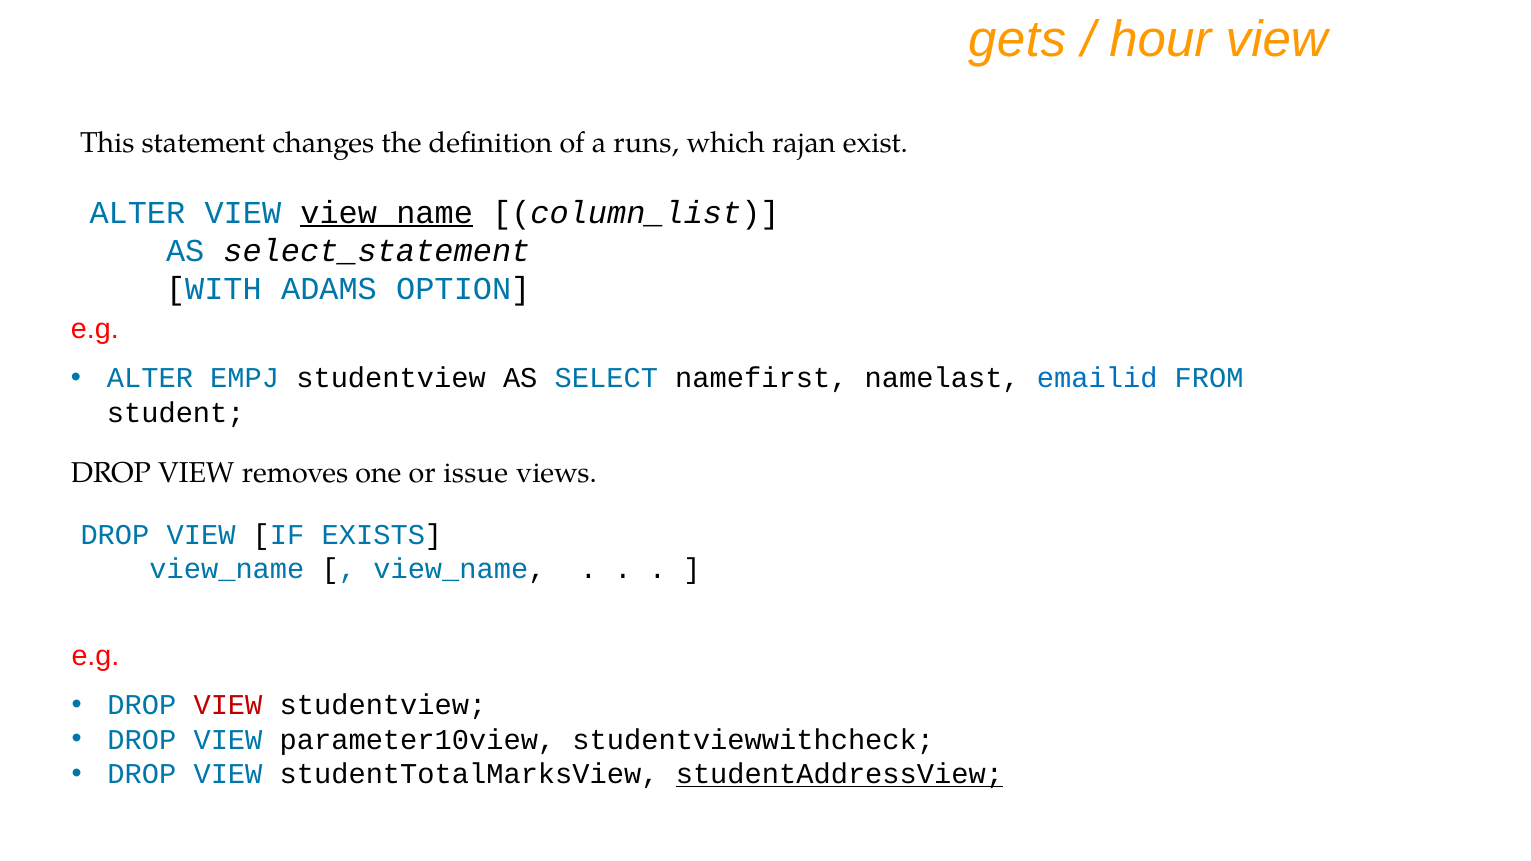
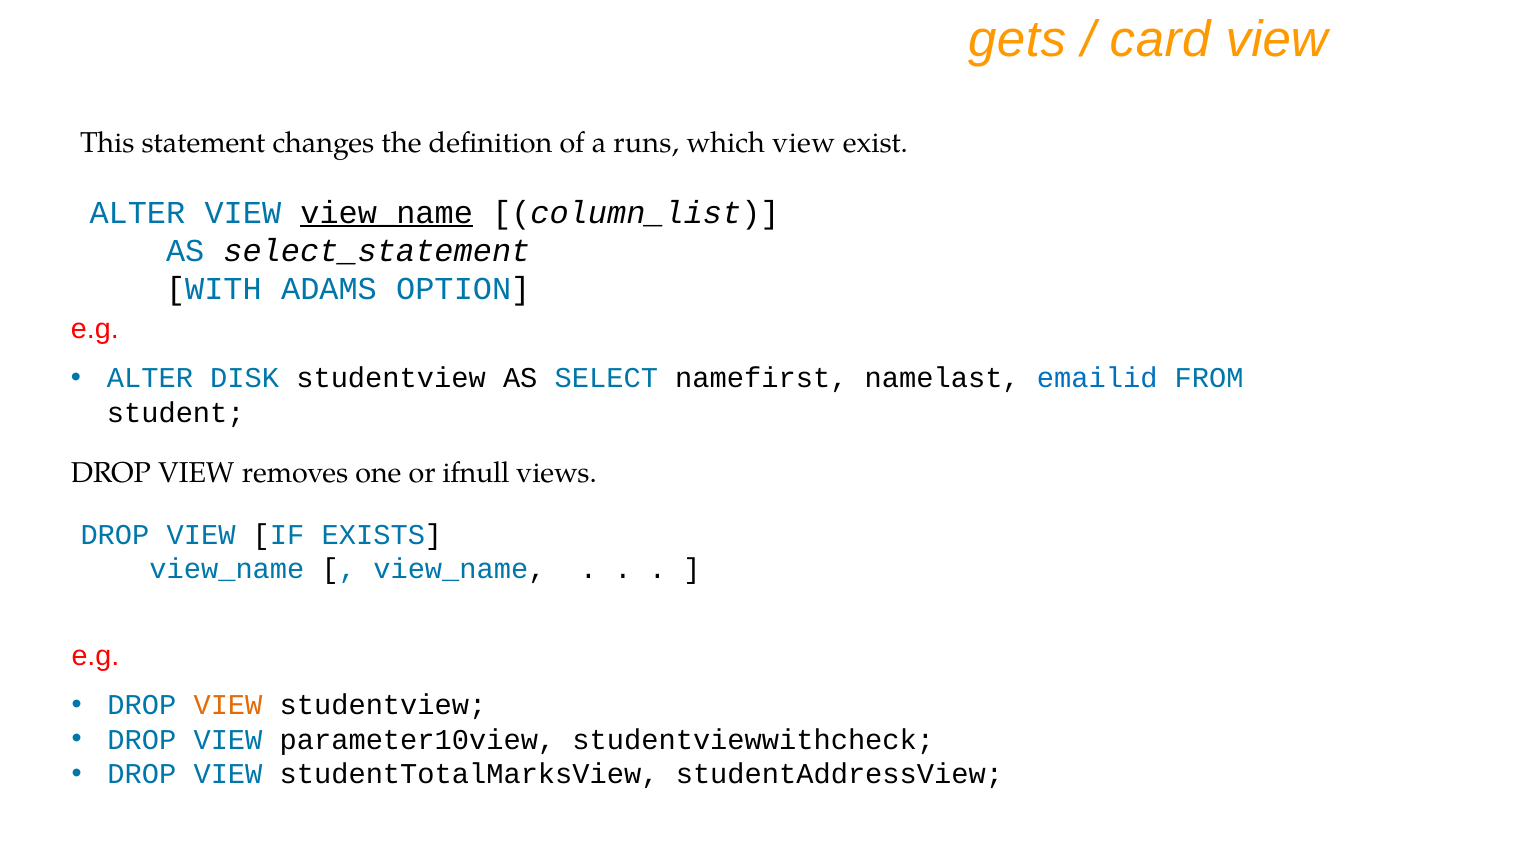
hour: hour -> card
which rajan: rajan -> view
EMPJ: EMPJ -> DISK
issue: issue -> ifnull
VIEW at (228, 705) colour: red -> orange
studentAddressView underline: present -> none
